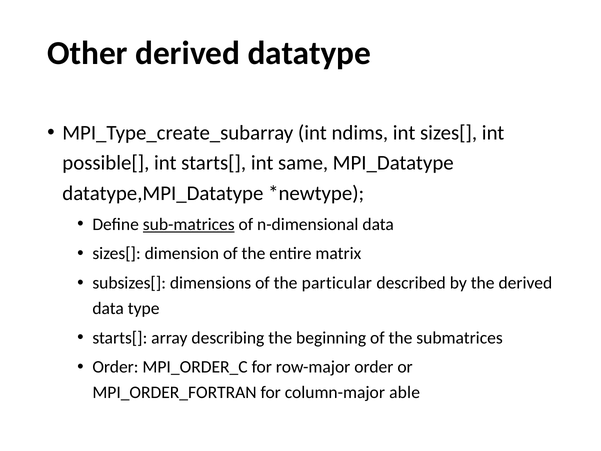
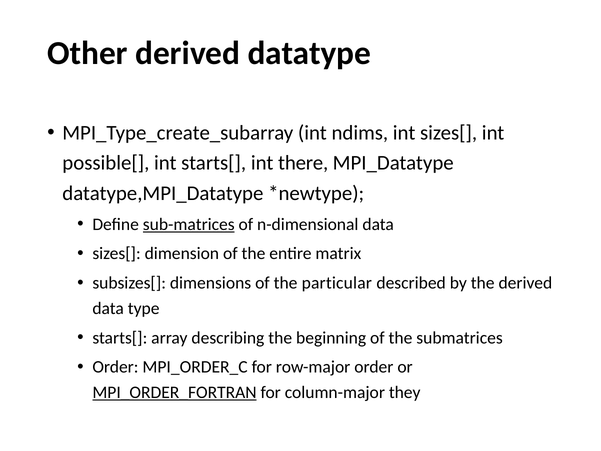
same: same -> there
MPI_ORDER_FORTRAN underline: none -> present
able: able -> they
